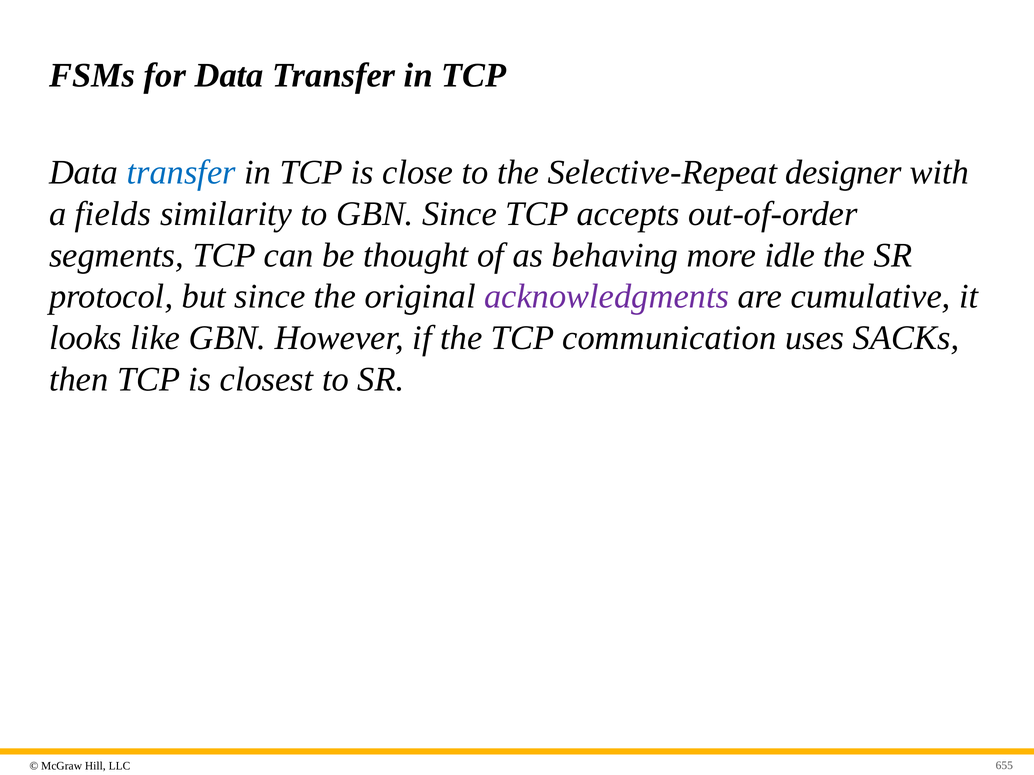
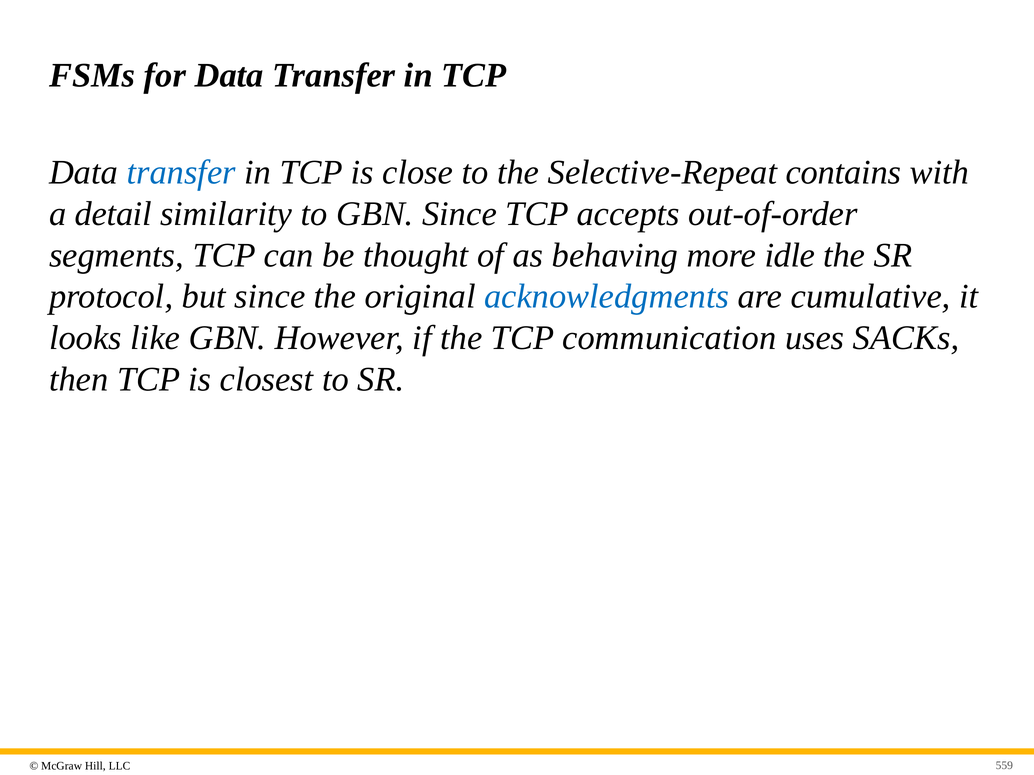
designer: designer -> contains
fields: fields -> detail
acknowledgments colour: purple -> blue
655: 655 -> 559
